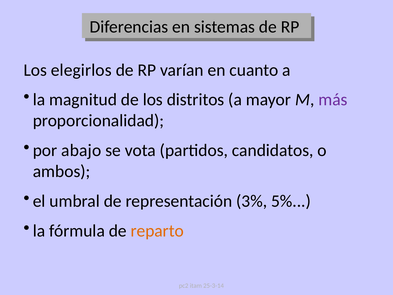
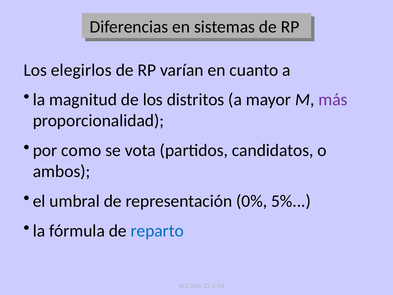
abajo: abajo -> como
3%: 3% -> 0%
reparto colour: orange -> blue
